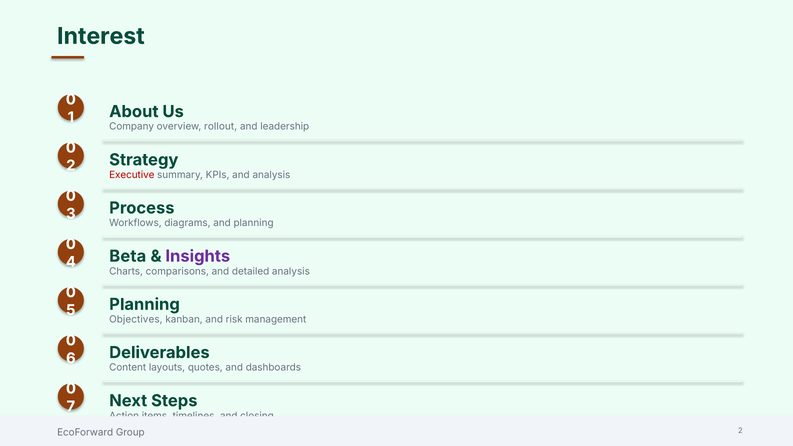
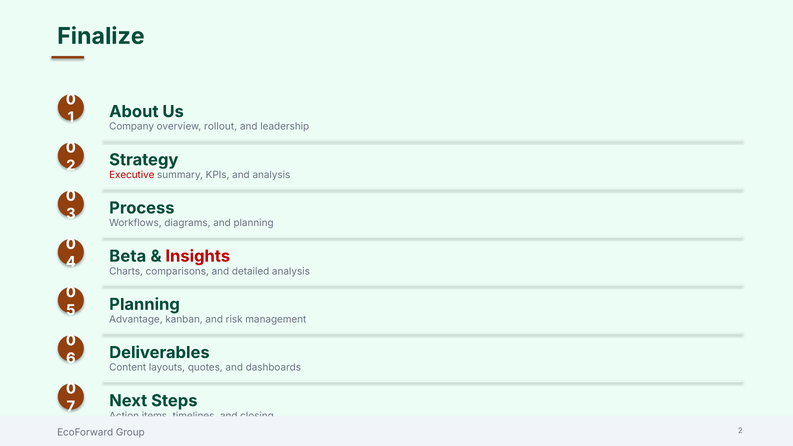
Interest: Interest -> Finalize
Insights colour: purple -> red
Objectives: Objectives -> Advantage
